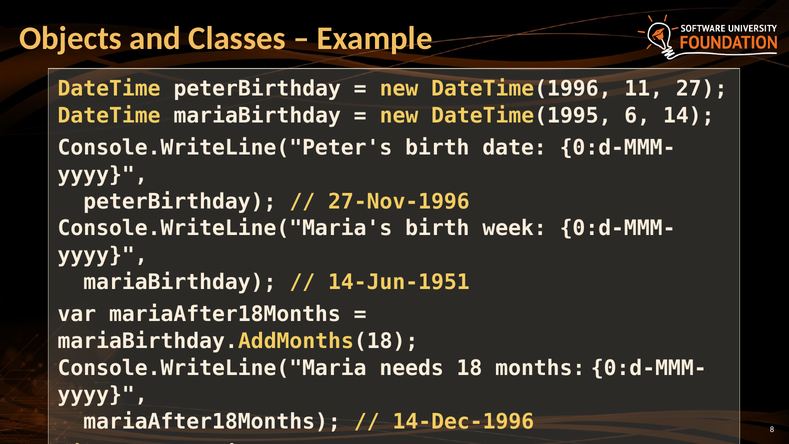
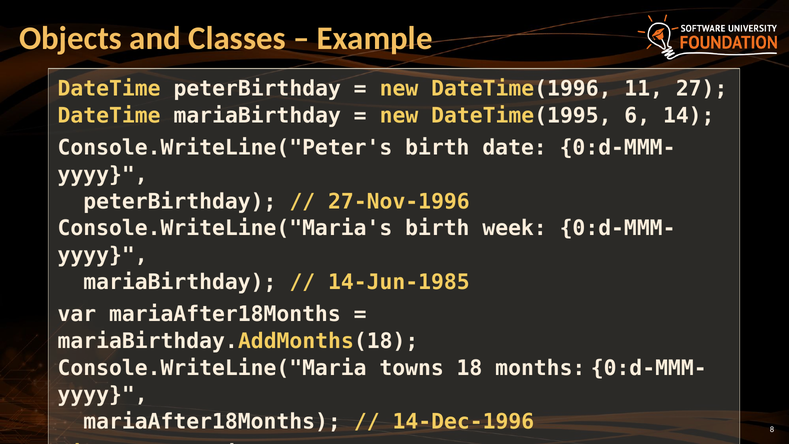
14-Jun-1951: 14-Jun-1951 -> 14-Jun-1985
needs: needs -> towns
